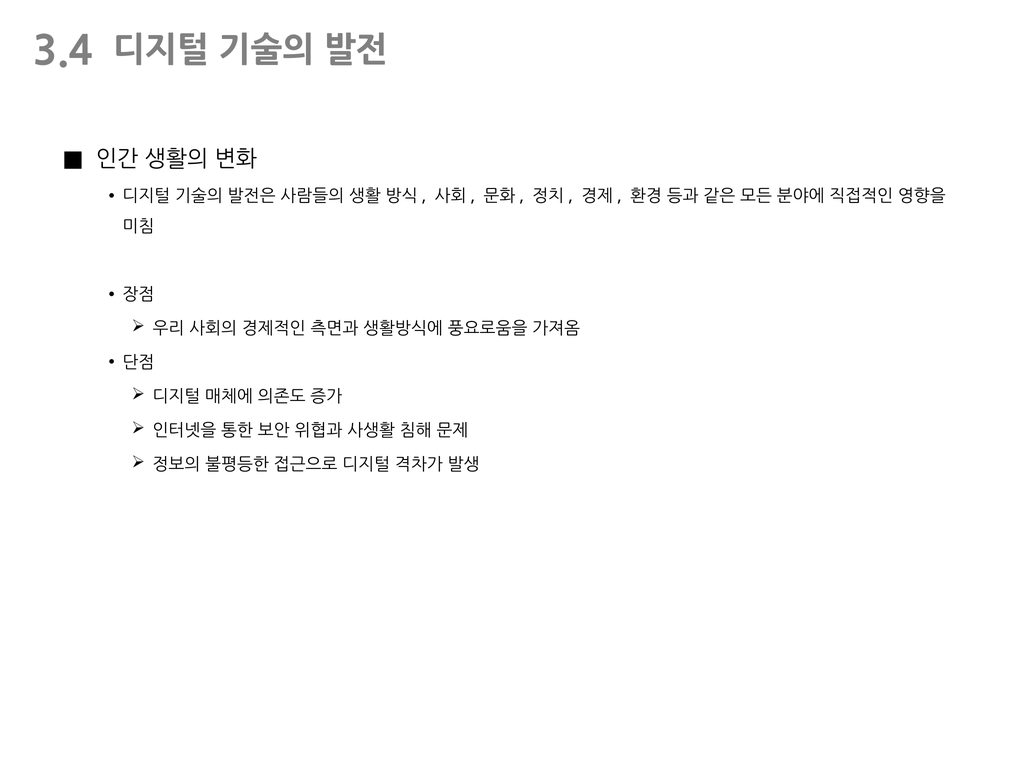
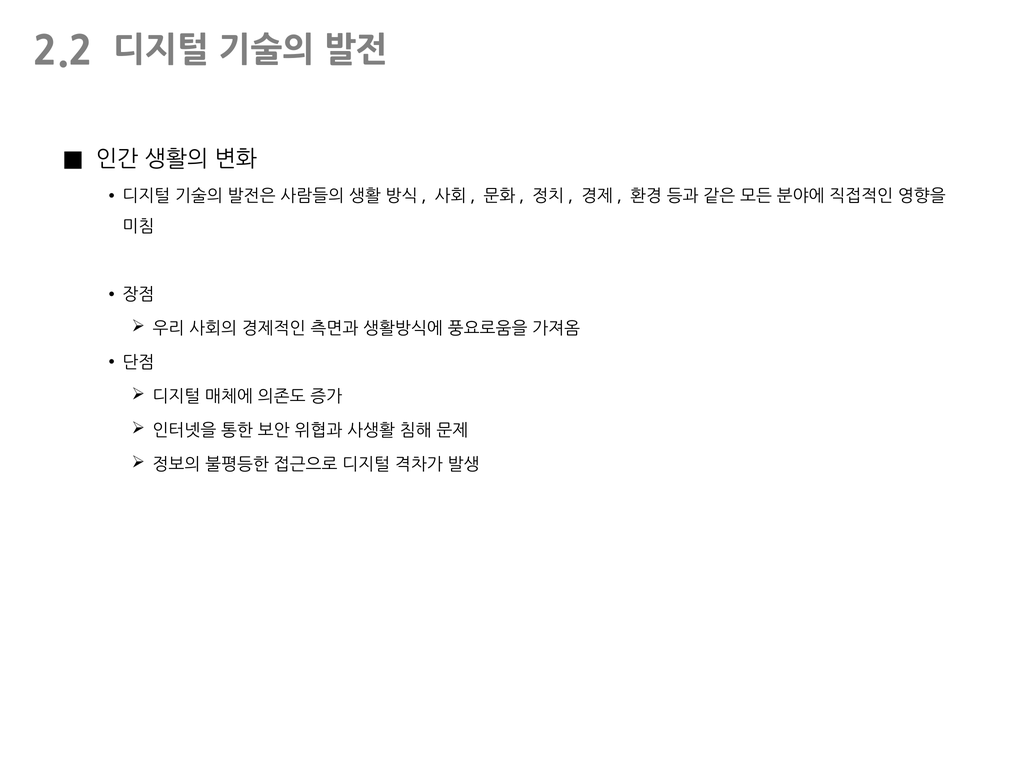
3.4: 3.4 -> 2.2
